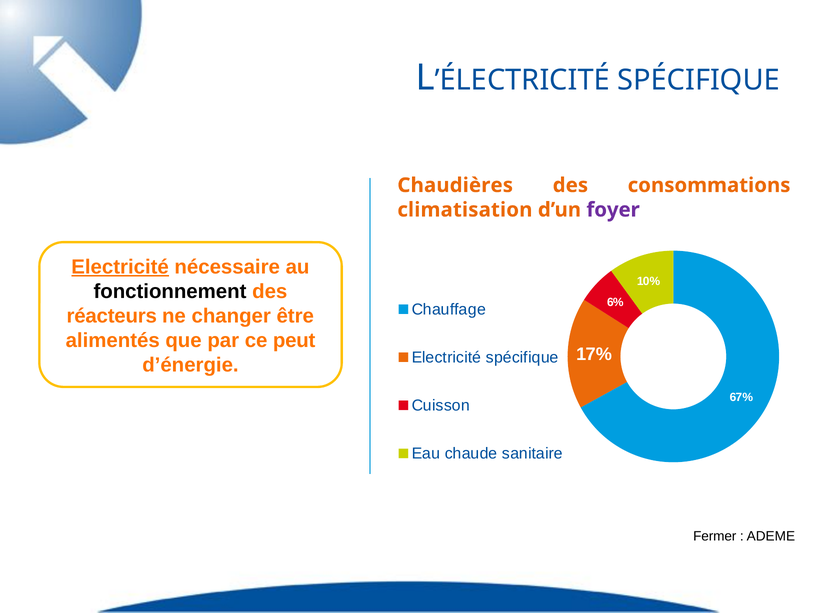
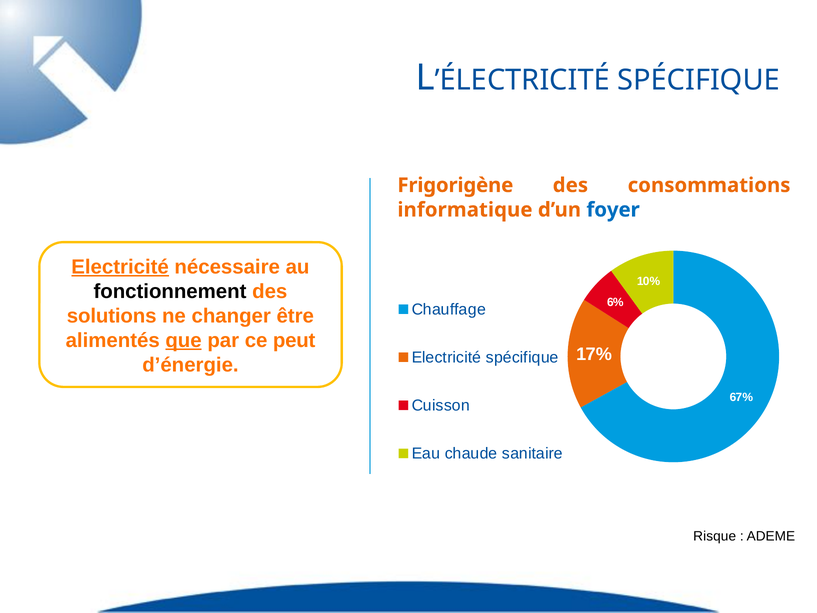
Chaudières: Chaudières -> Frigorigène
climatisation: climatisation -> informatique
foyer colour: purple -> blue
réacteurs: réacteurs -> solutions
que underline: none -> present
Fermer: Fermer -> Risque
